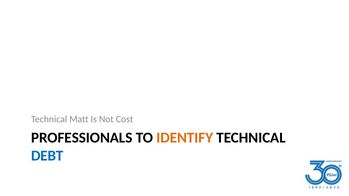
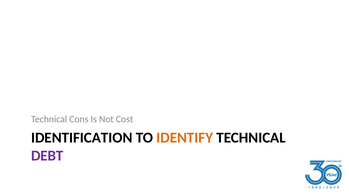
Matt: Matt -> Cons
PROFESSIONALS: PROFESSIONALS -> IDENTIFICATION
DEBT colour: blue -> purple
